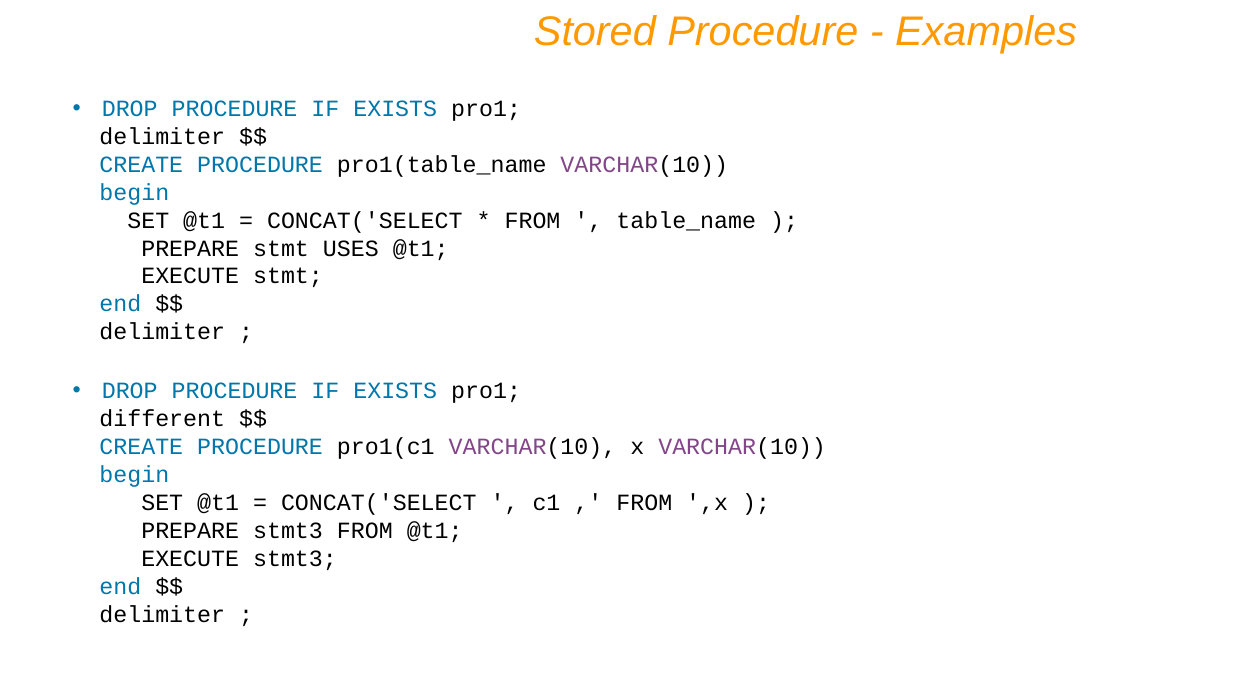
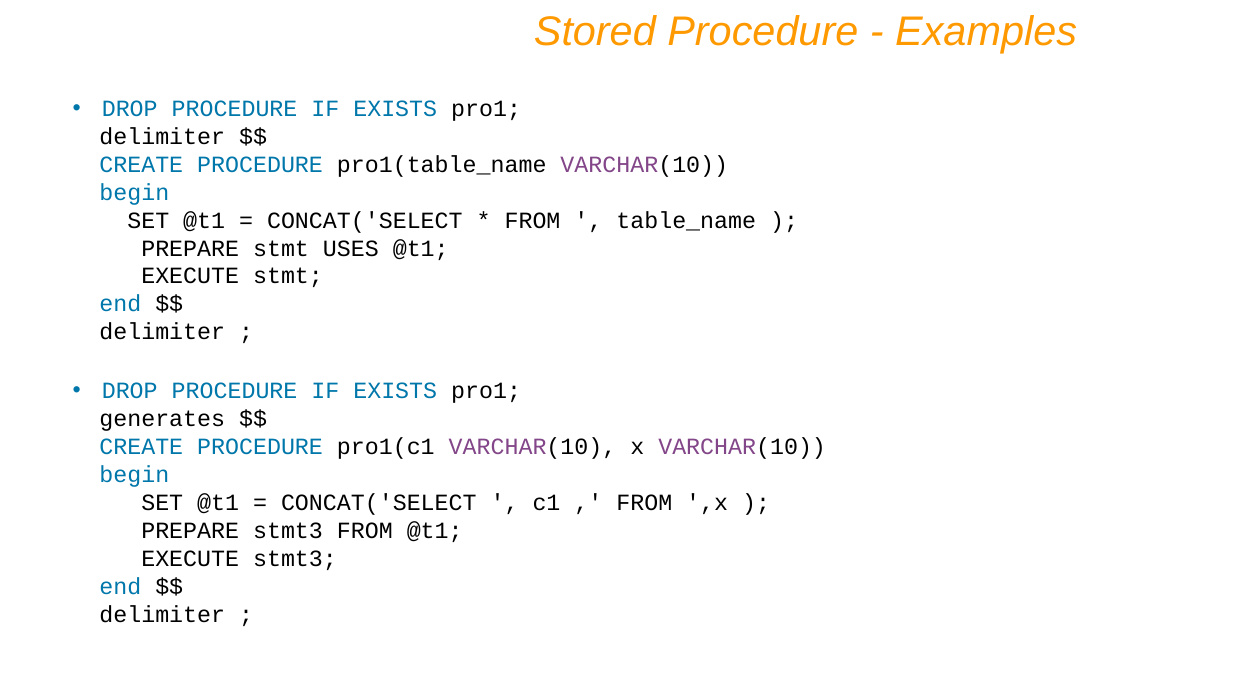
different: different -> generates
